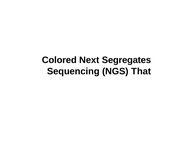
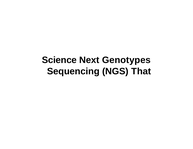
Colored: Colored -> Science
Segregates: Segregates -> Genotypes
